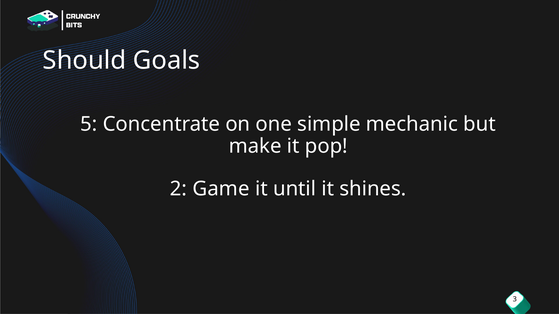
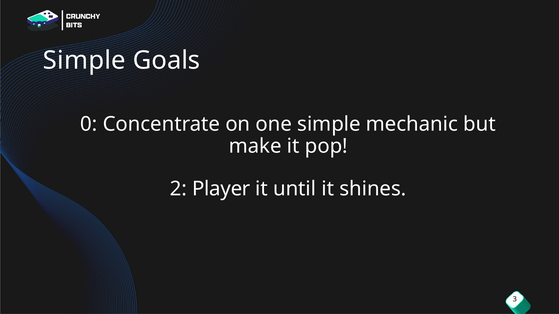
Should at (84, 60): Should -> Simple
5: 5 -> 0
Game: Game -> Player
